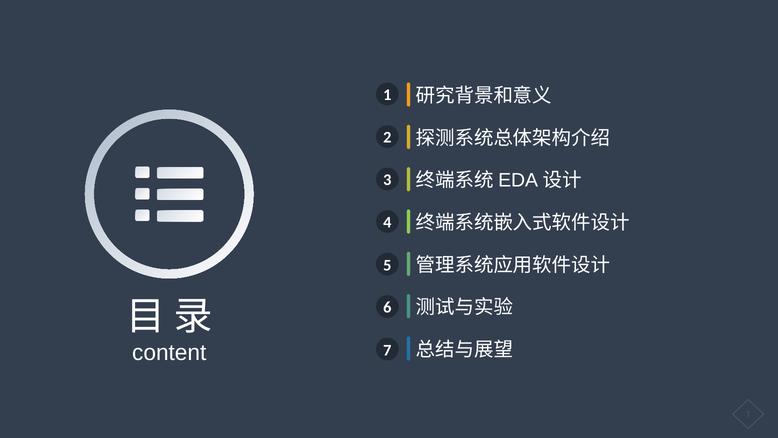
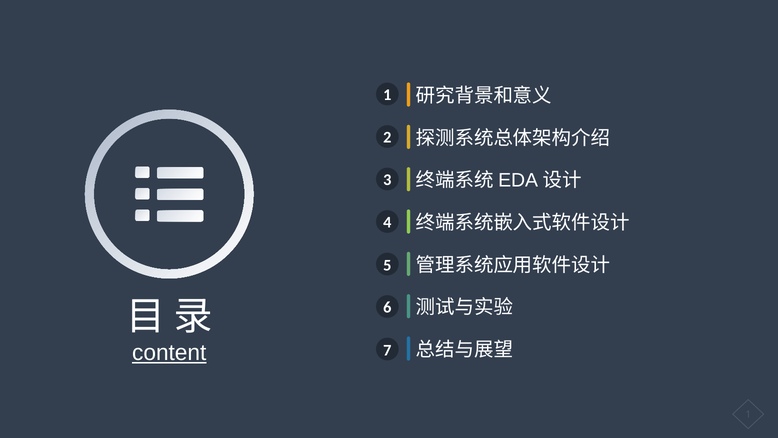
content underline: none -> present
